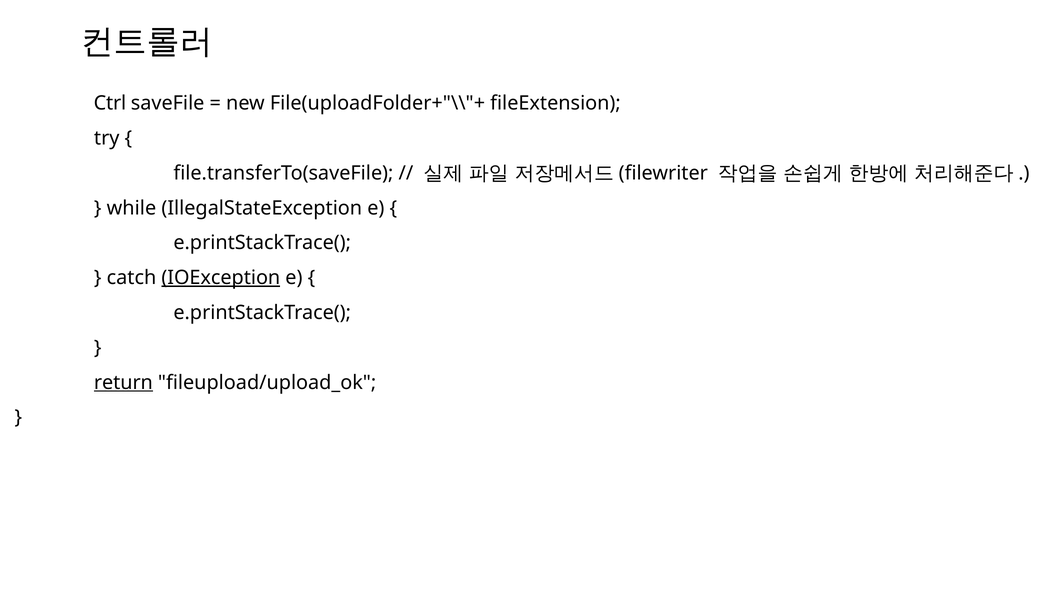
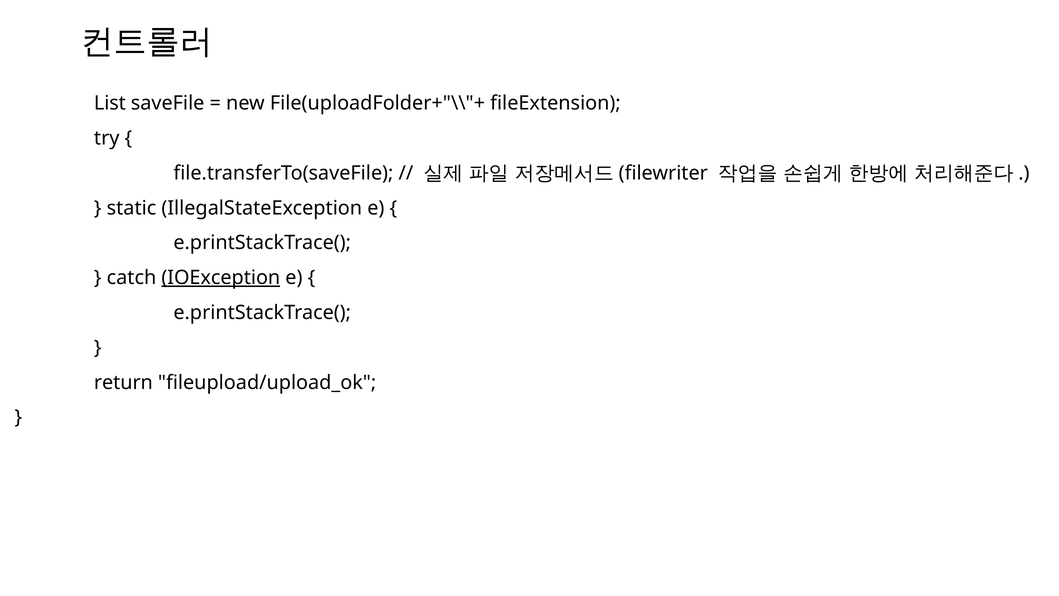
Ctrl: Ctrl -> List
while: while -> static
return underline: present -> none
